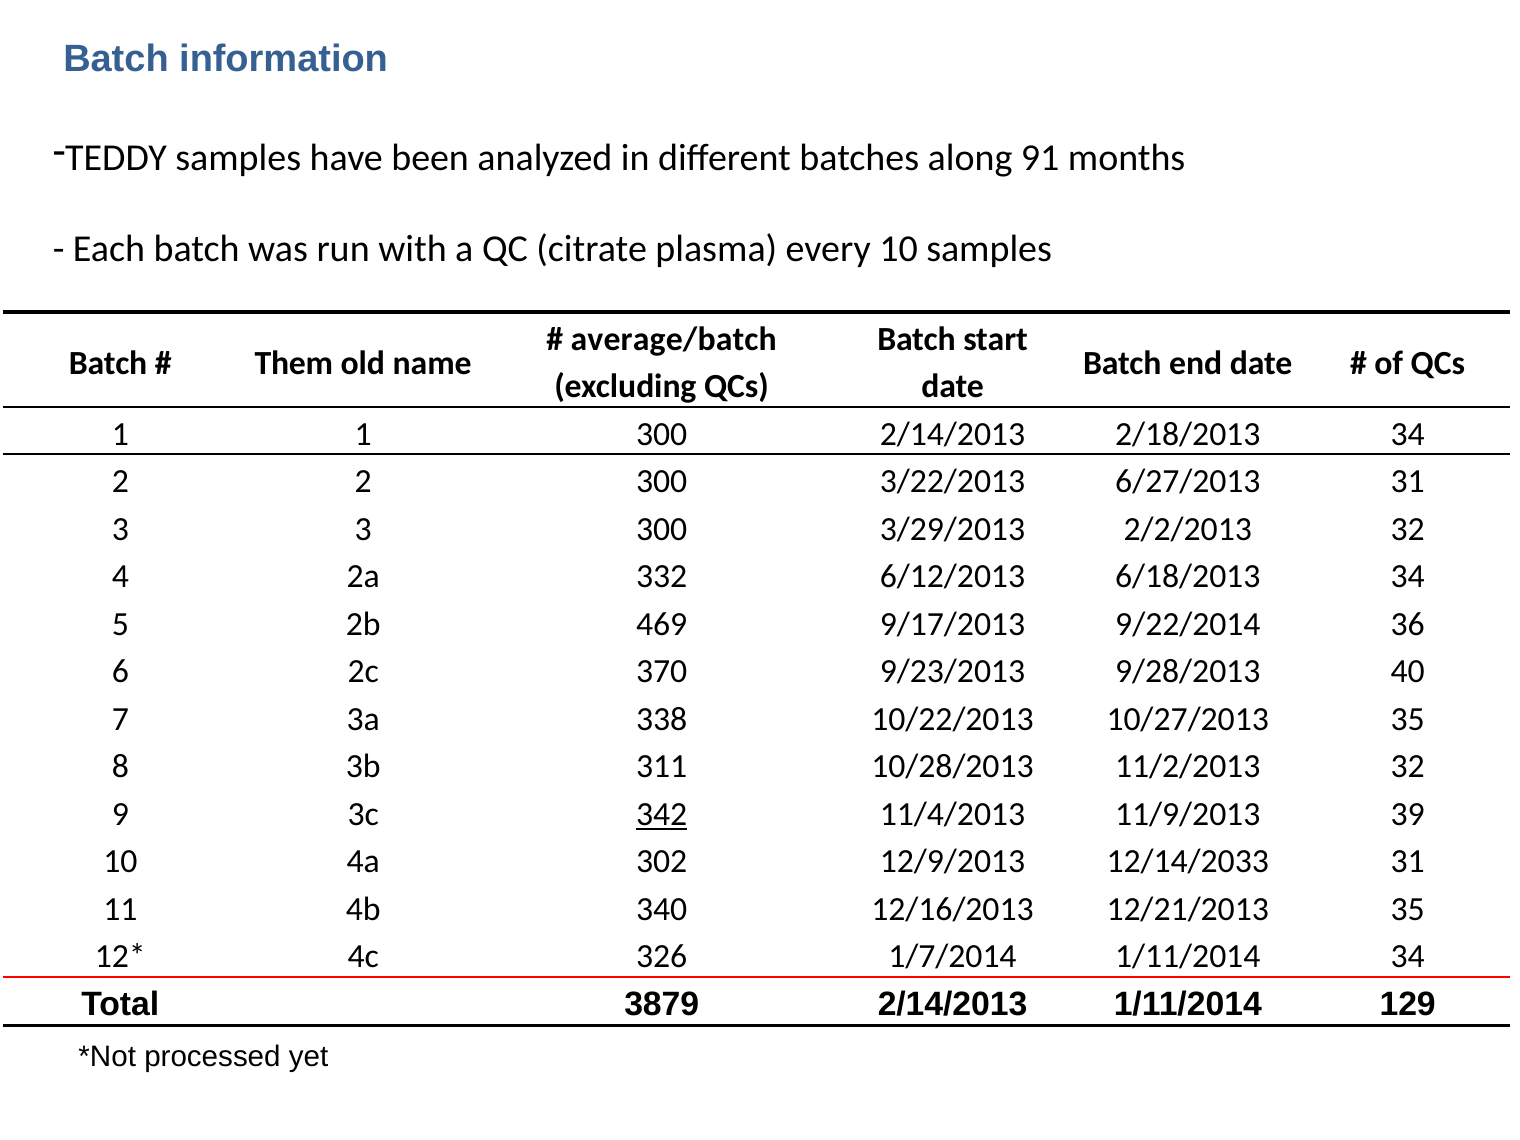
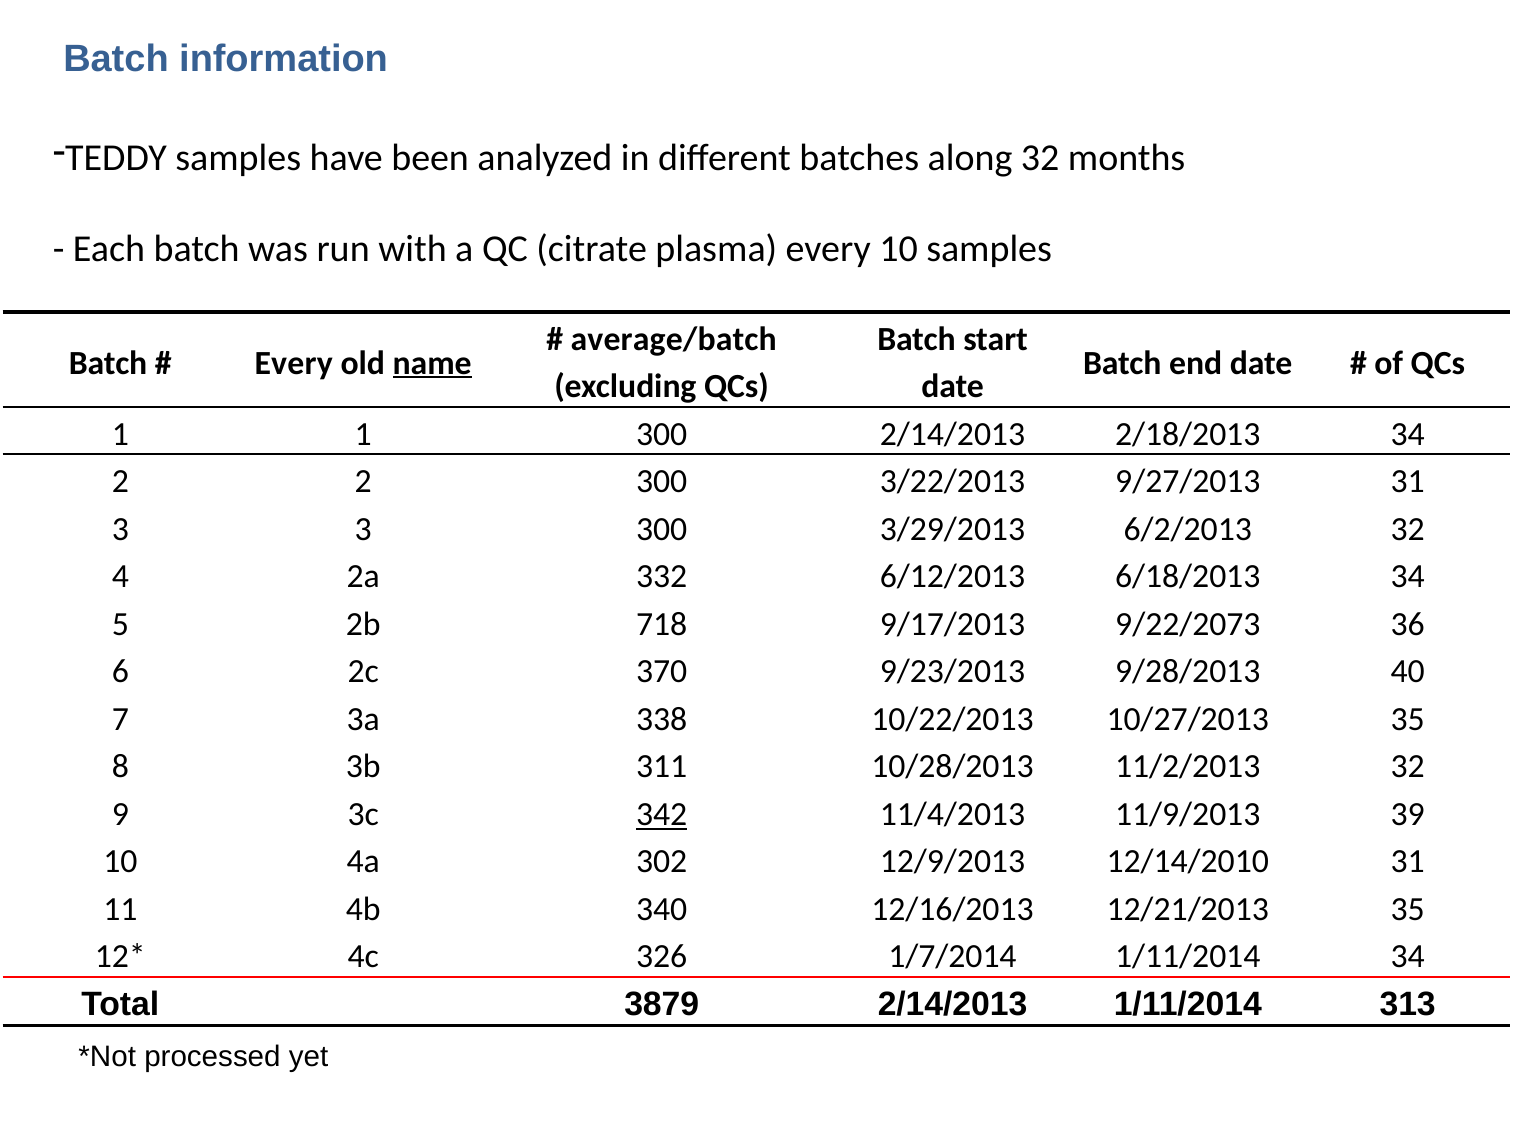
along 91: 91 -> 32
Them at (294, 363): Them -> Every
name underline: none -> present
6/27/2013: 6/27/2013 -> 9/27/2013
2/2/2013: 2/2/2013 -> 6/2/2013
469: 469 -> 718
9/22/2014: 9/22/2014 -> 9/22/2073
12/14/2033: 12/14/2033 -> 12/14/2010
129: 129 -> 313
